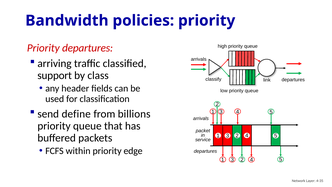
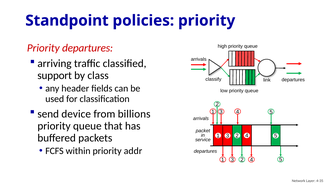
Bandwidth: Bandwidth -> Standpoint
define: define -> device
edge: edge -> addr
